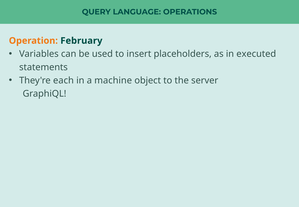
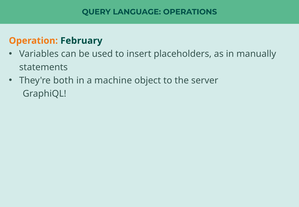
executed: executed -> manually
each: each -> both
